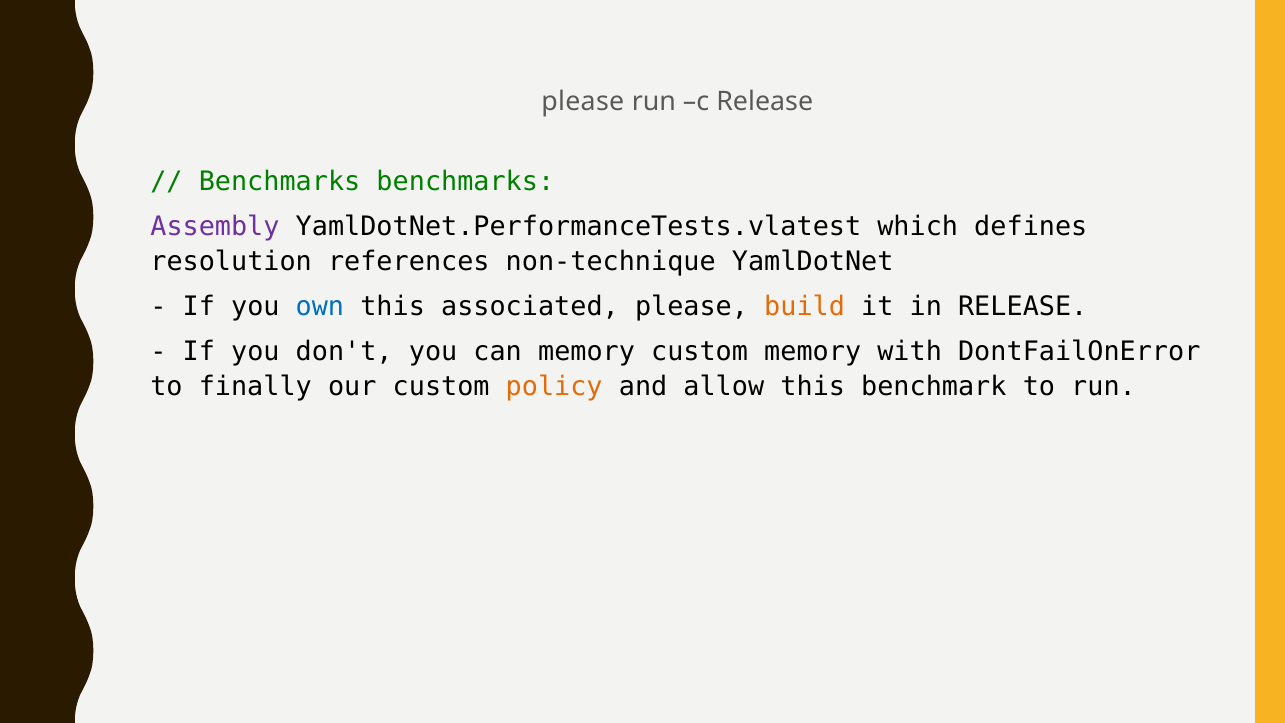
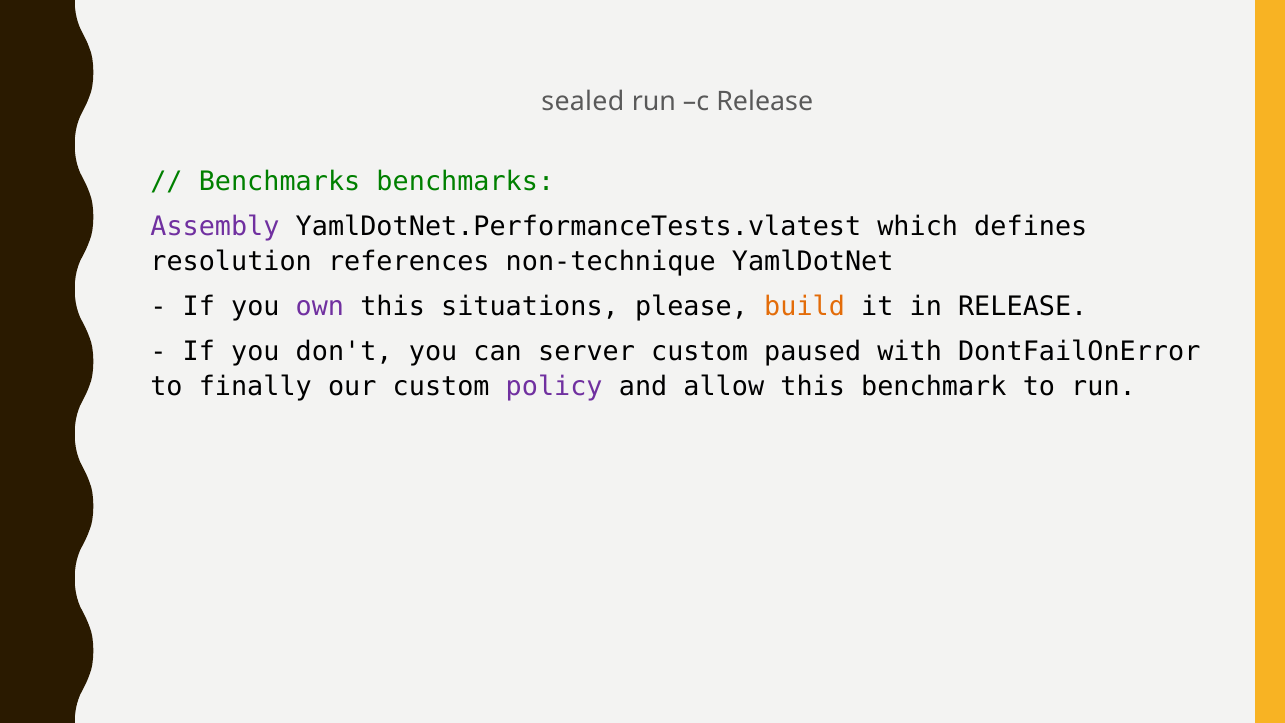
please at (583, 102): please -> sealed
own colour: blue -> purple
associated: associated -> situations
can memory: memory -> server
custom memory: memory -> paused
policy colour: orange -> purple
